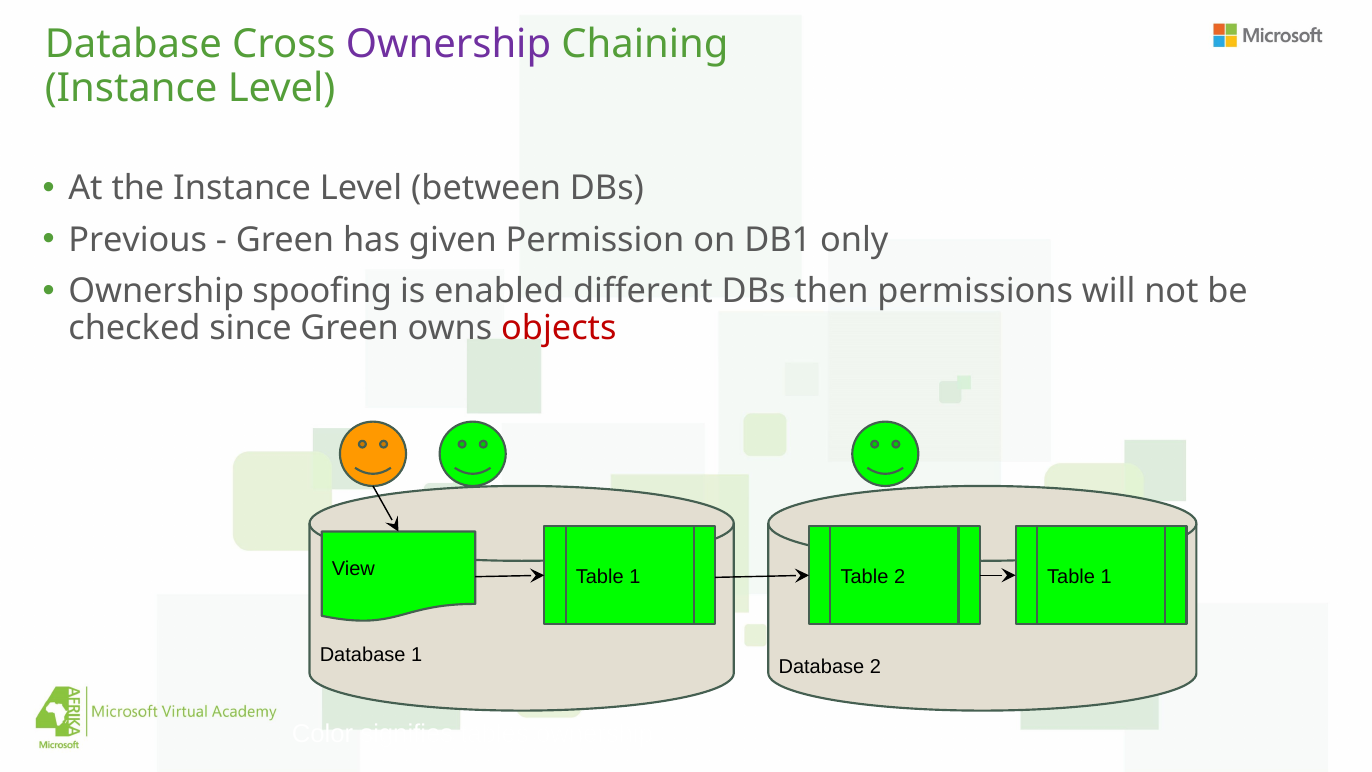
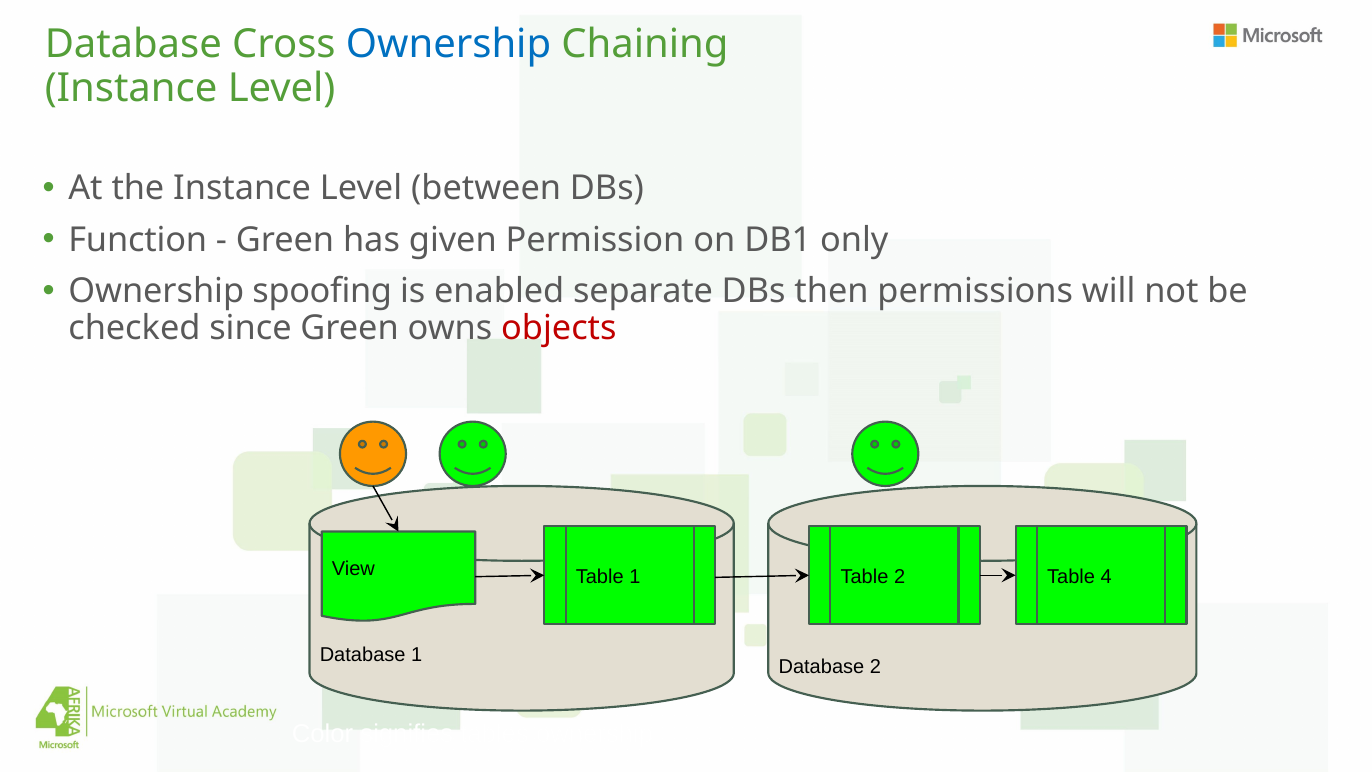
Ownership at (449, 45) colour: purple -> blue
Previous: Previous -> Function
different: different -> separate
2 Table 1: 1 -> 4
